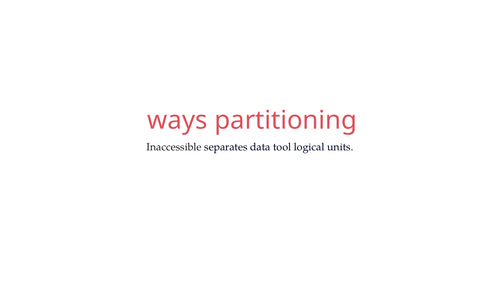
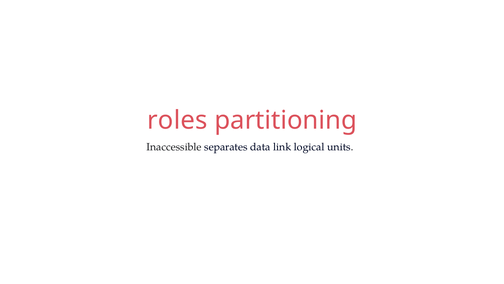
ways: ways -> roles
tool: tool -> link
